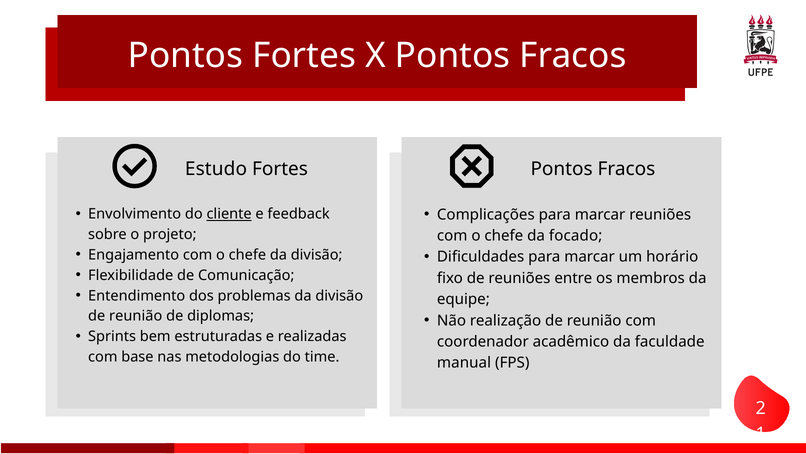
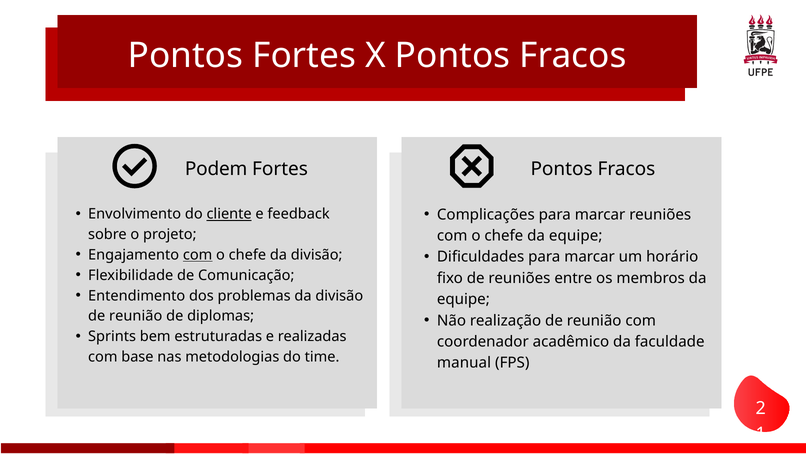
Estudo: Estudo -> Podem
chefe da focado: focado -> equipe
com at (198, 255) underline: none -> present
